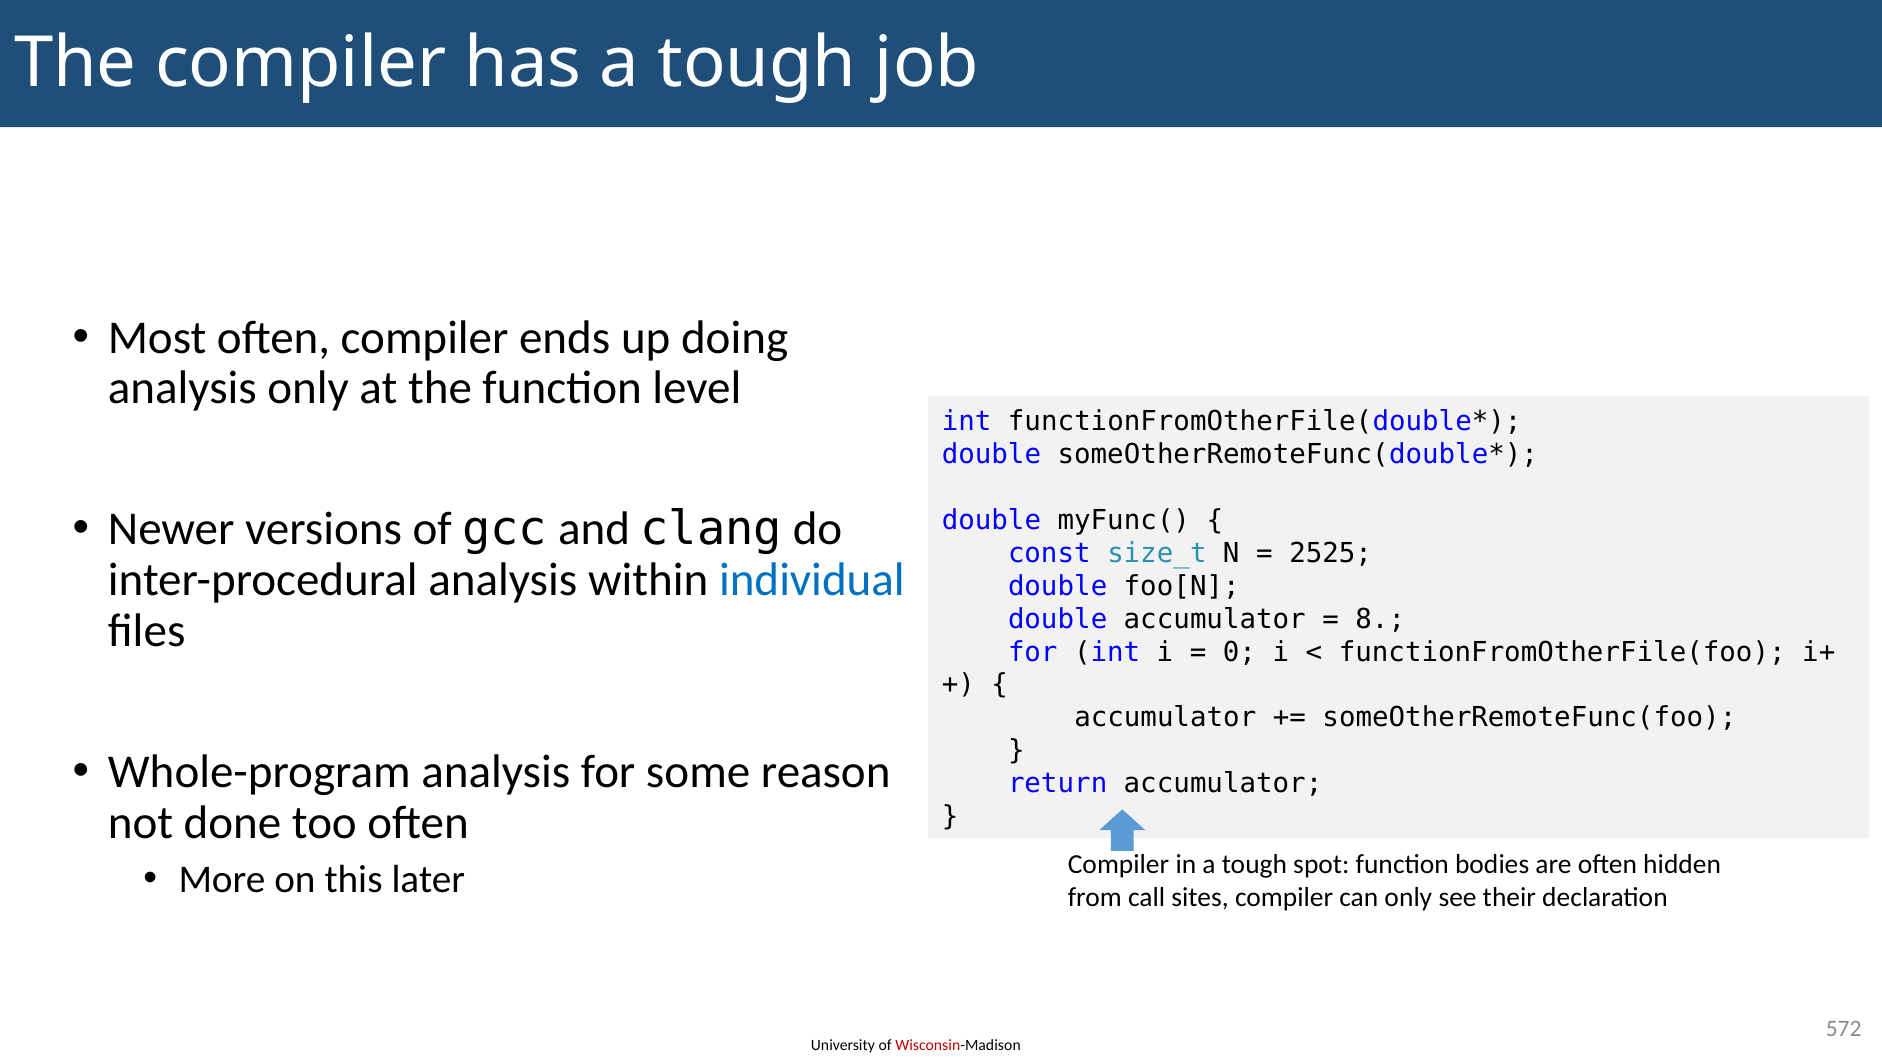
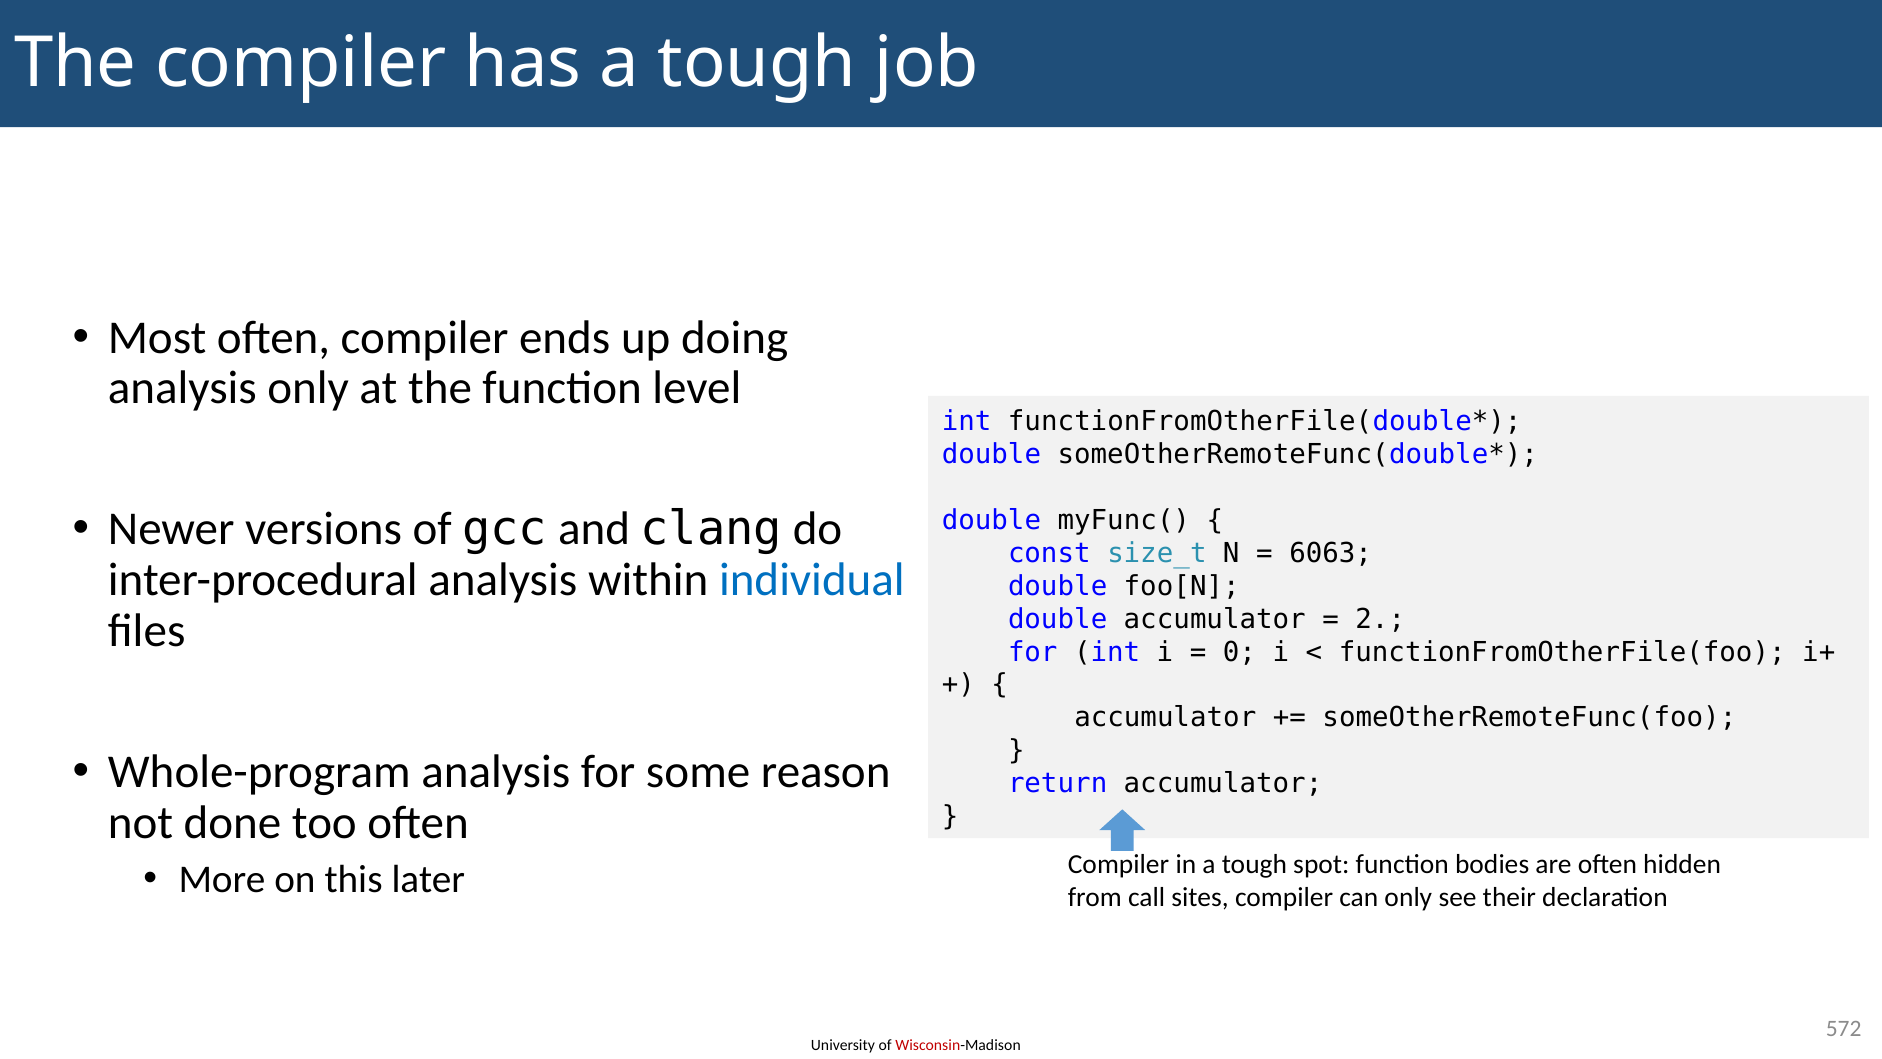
2525: 2525 -> 6063
8: 8 -> 2
